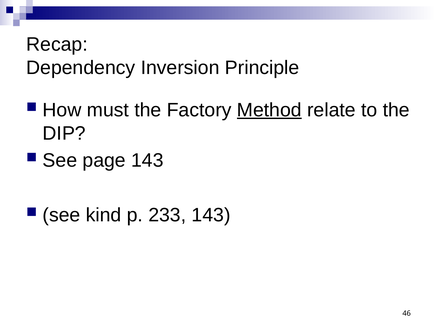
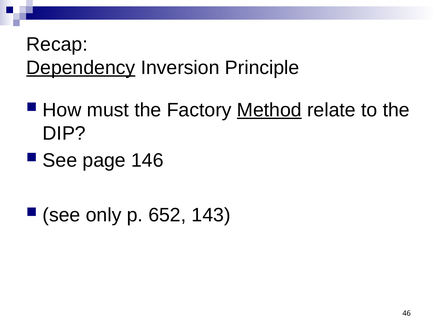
Dependency underline: none -> present
page 143: 143 -> 146
kind: kind -> only
233: 233 -> 652
